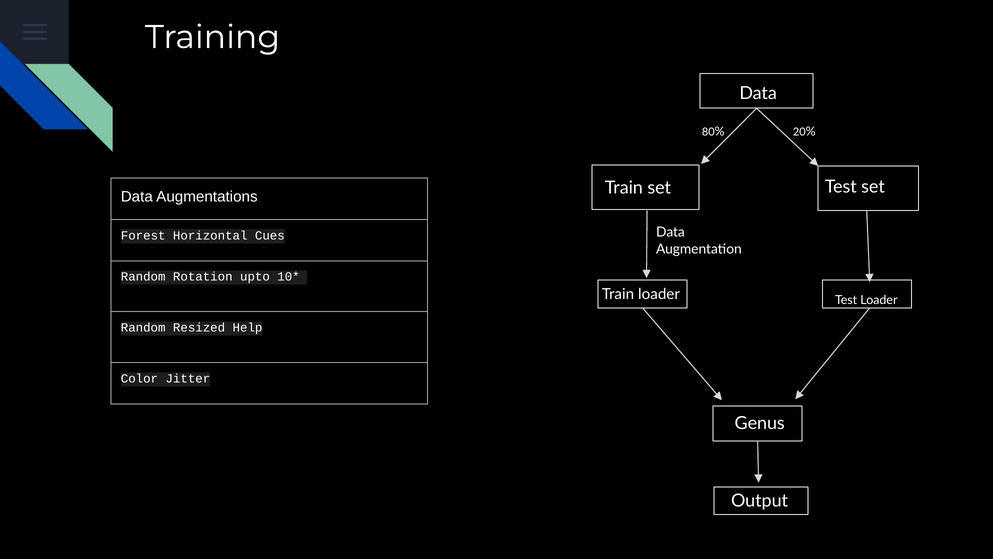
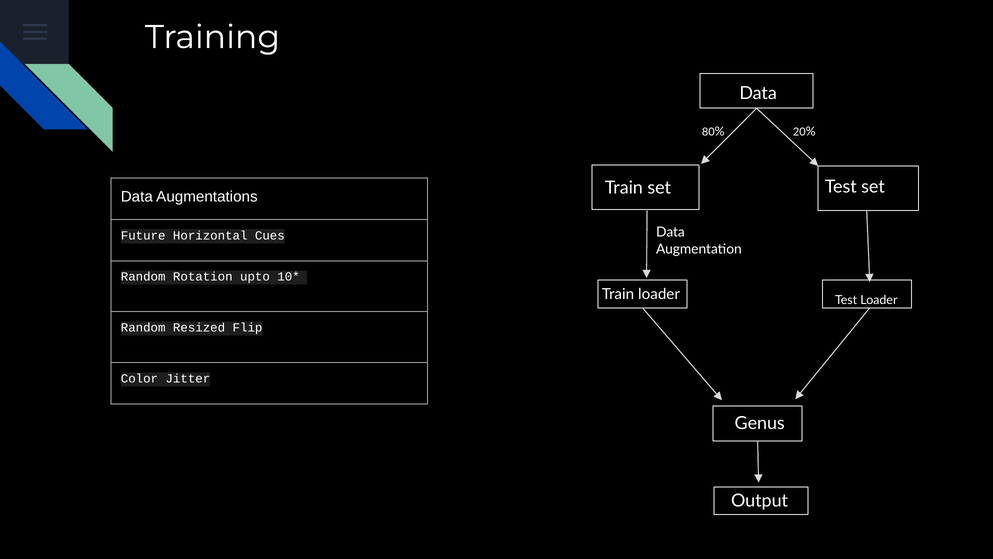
Forest: Forest -> Future
Help: Help -> Flip
